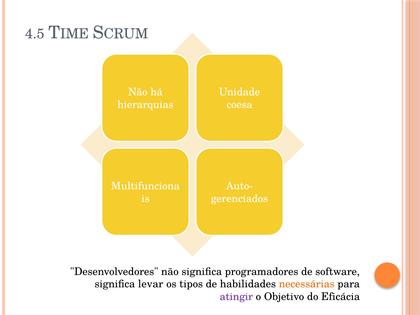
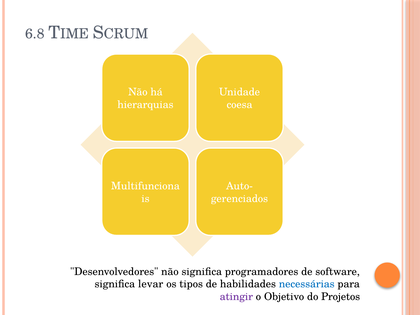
4.5: 4.5 -> 6.8
necessárias colour: orange -> blue
Eficácia: Eficácia -> Projetos
